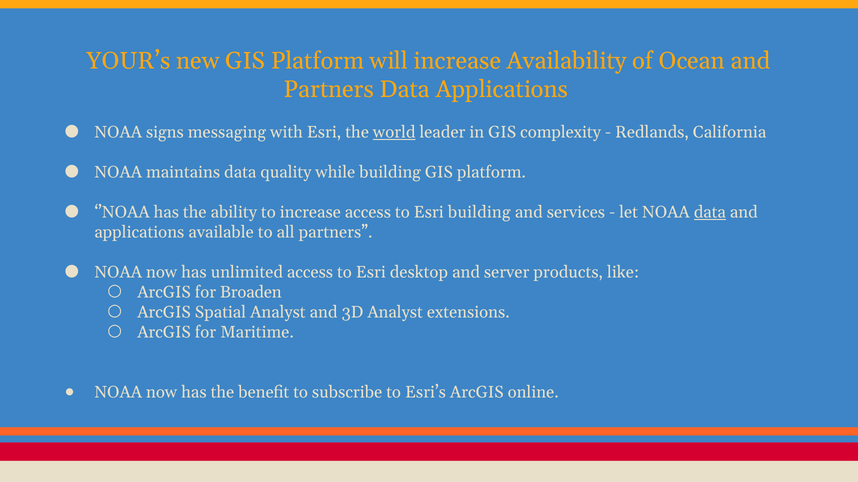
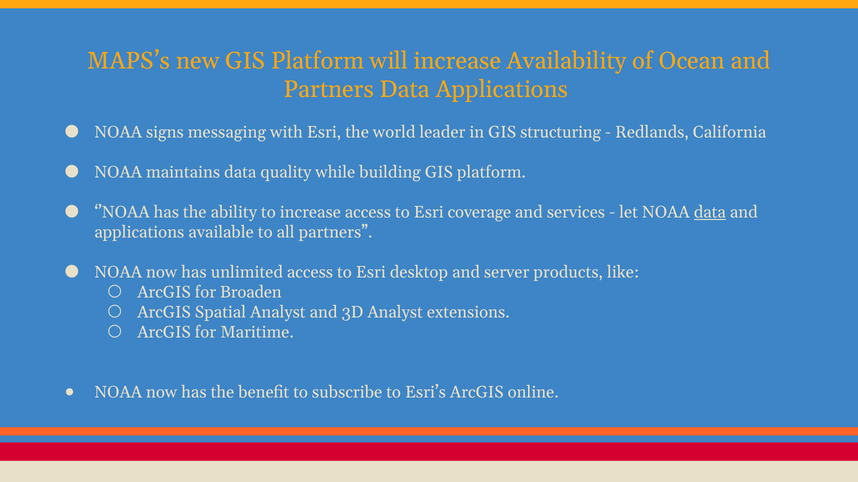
YOUR’s: YOUR’s -> MAPS’s
world underline: present -> none
complexity: complexity -> structuring
Esri building: building -> coverage
